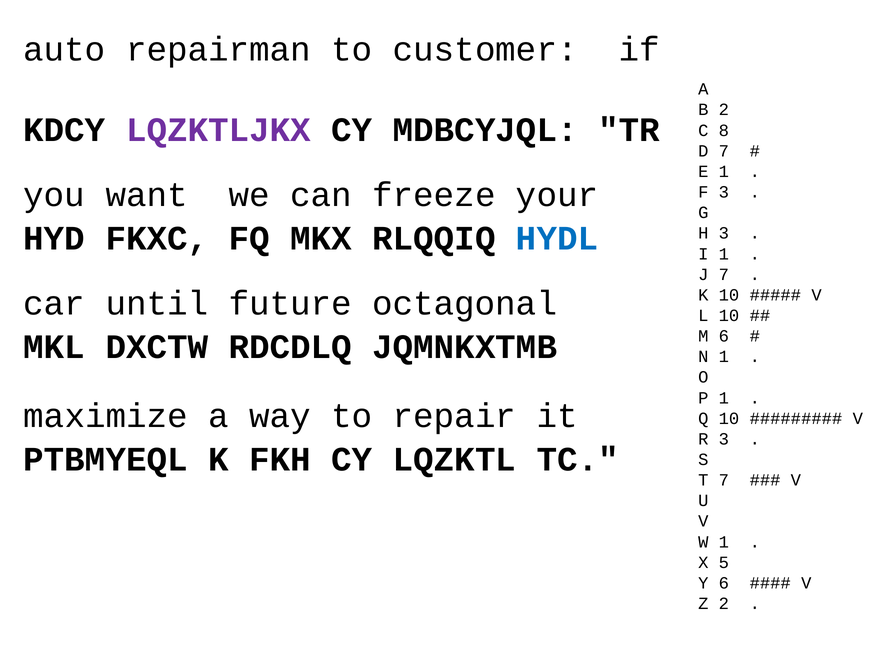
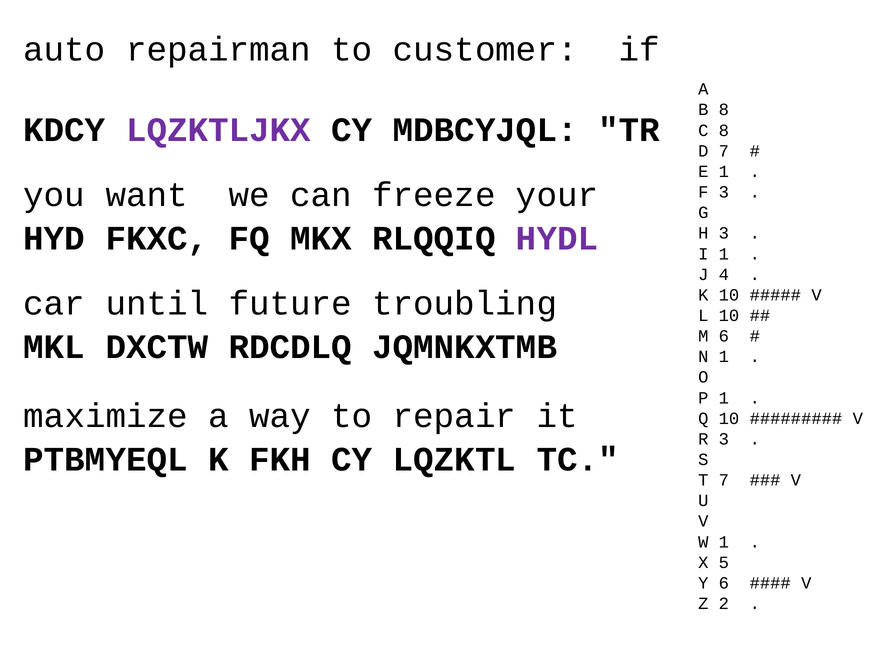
B 2: 2 -> 8
HYDL colour: blue -> purple
J 7: 7 -> 4
octagonal: octagonal -> troubling
